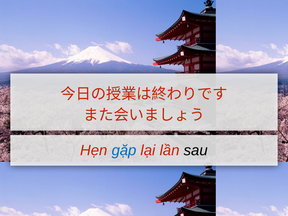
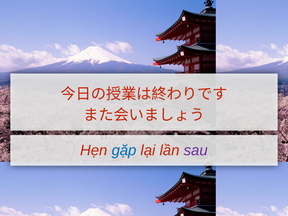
sau colour: black -> purple
